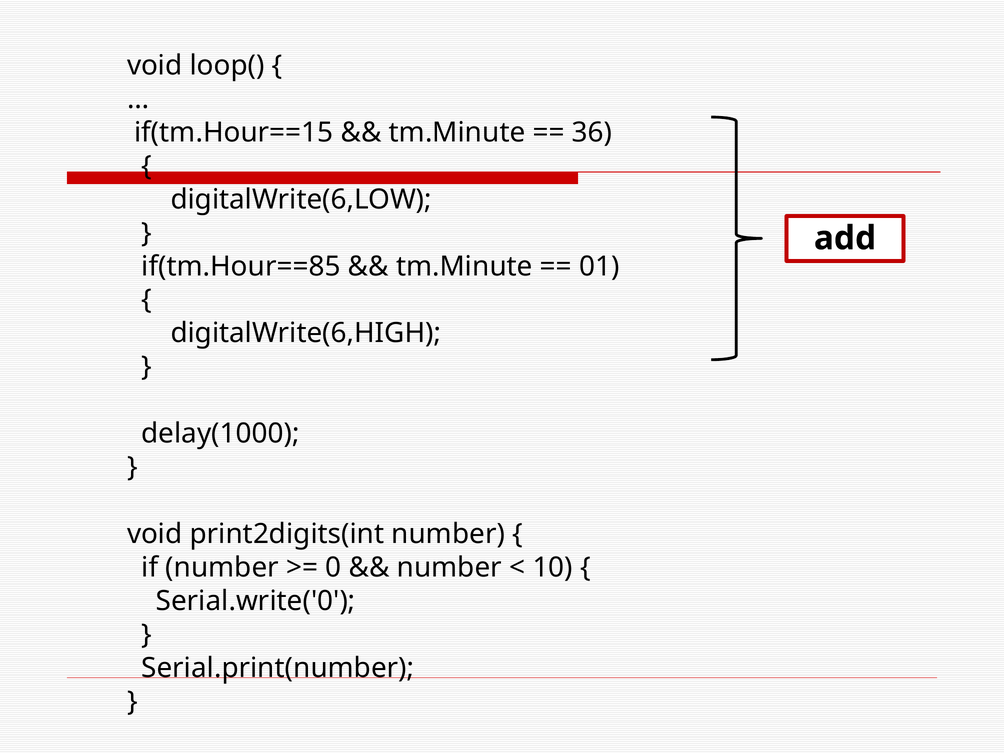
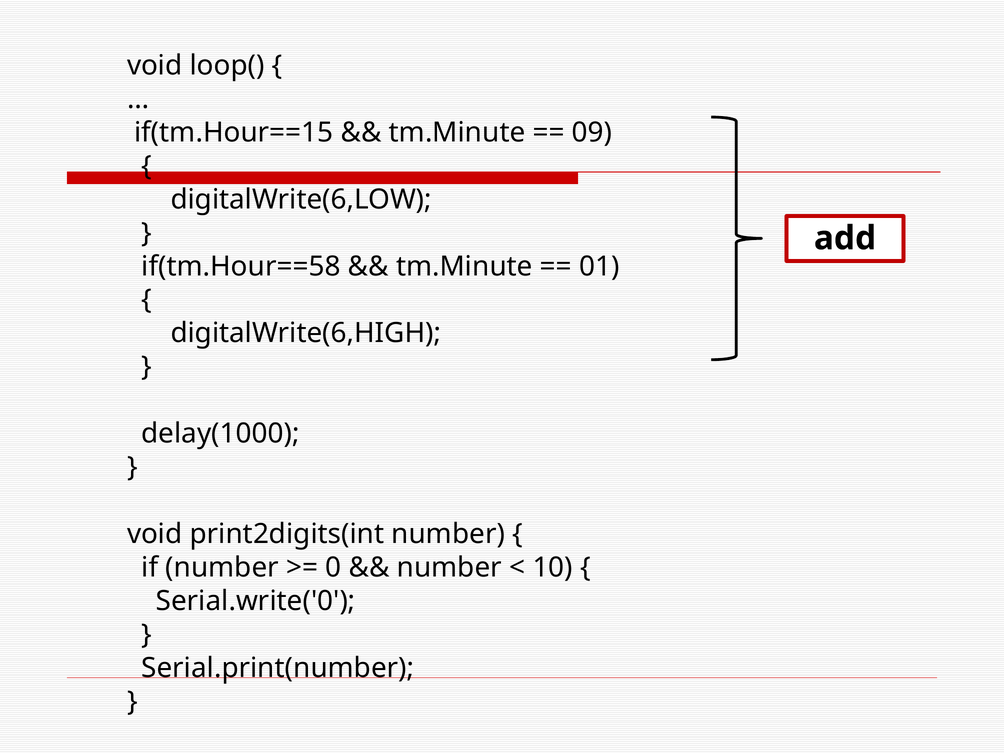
36: 36 -> 09
if(tm.Hour==85: if(tm.Hour==85 -> if(tm.Hour==58
